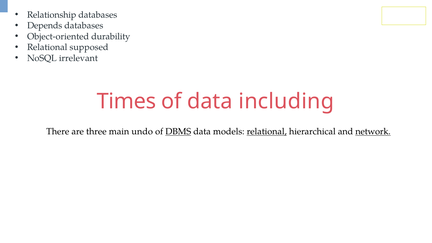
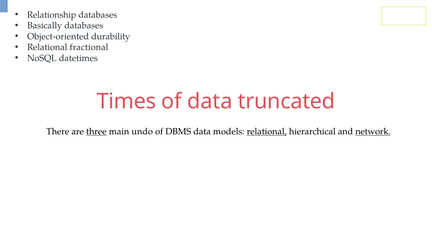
Depends: Depends -> Basically
supposed: supposed -> fractional
irrelevant: irrelevant -> datetimes
including: including -> truncated
three underline: none -> present
DBMS underline: present -> none
